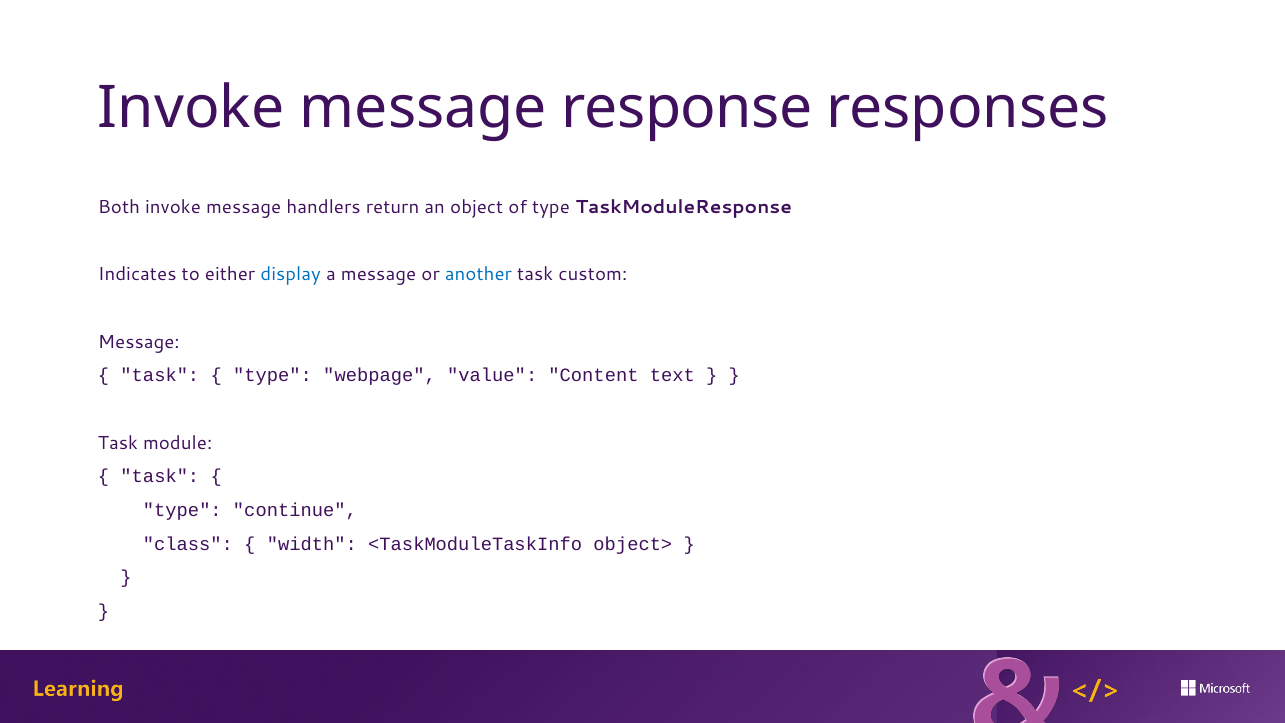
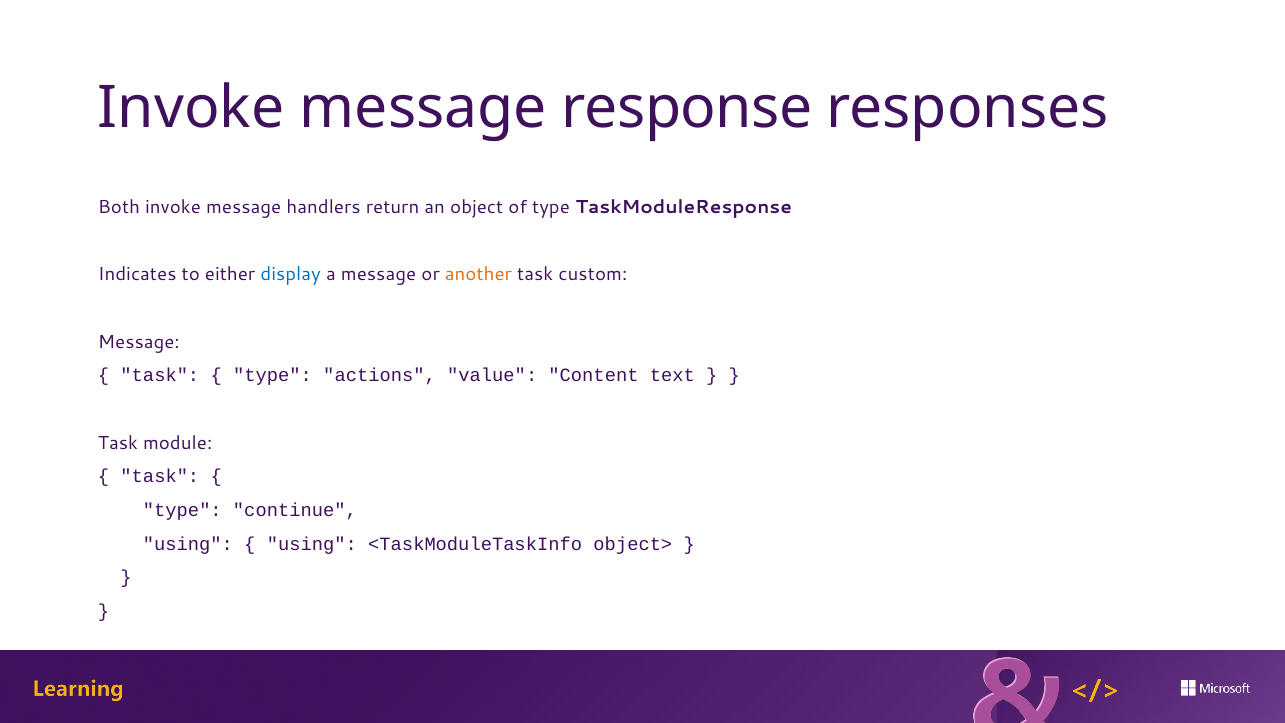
another colour: blue -> orange
webpage: webpage -> actions
class at (188, 544): class -> using
width at (312, 544): width -> using
